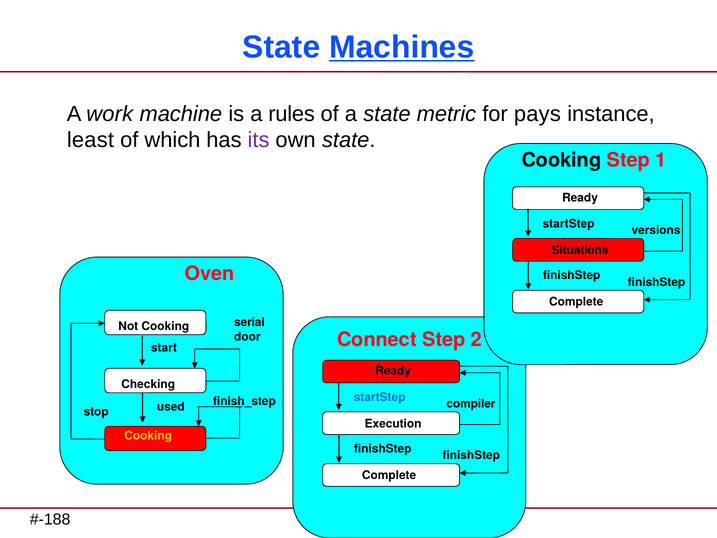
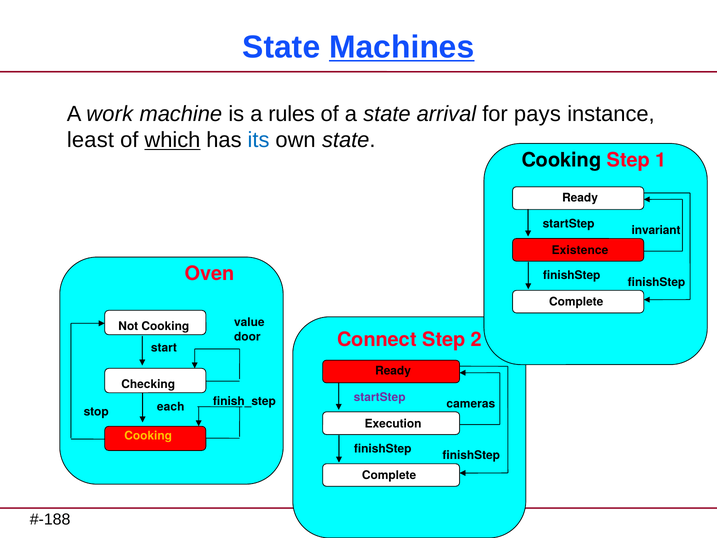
metric: metric -> arrival
which underline: none -> present
its colour: purple -> blue
versions: versions -> invariant
Situations: Situations -> Existence
serial: serial -> value
startStep at (380, 397) colour: blue -> purple
compiler: compiler -> cameras
used: used -> each
